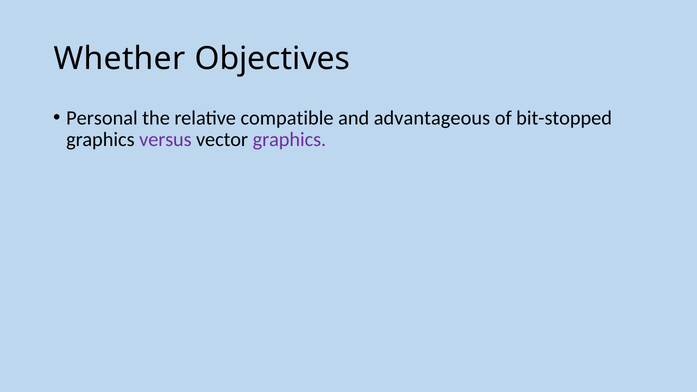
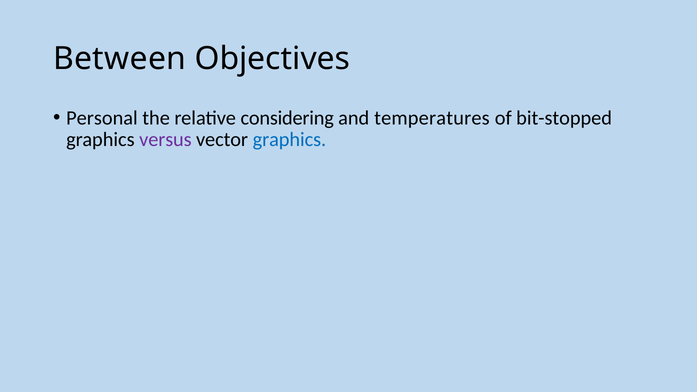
Whether: Whether -> Between
compatible: compatible -> considering
advantageous: advantageous -> temperatures
graphics at (289, 140) colour: purple -> blue
